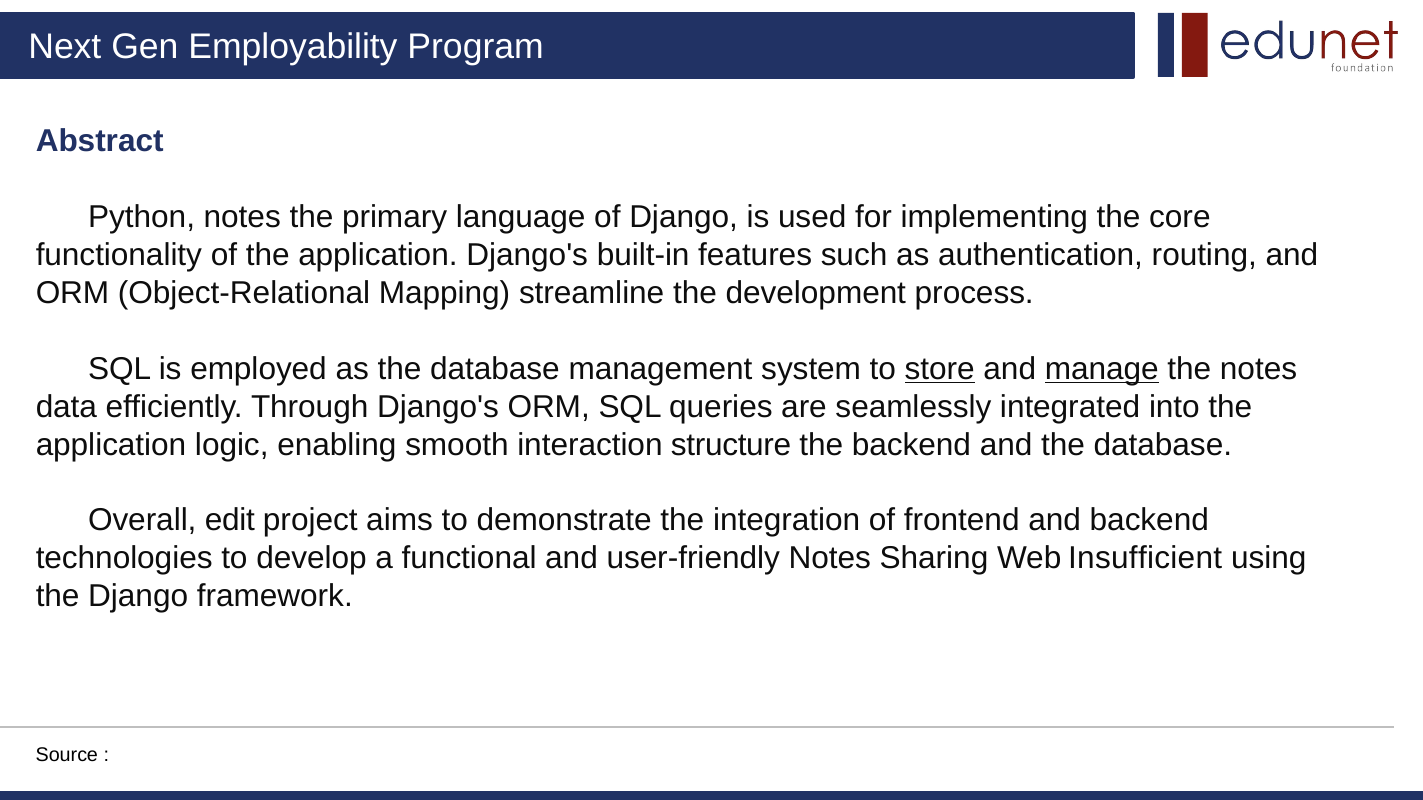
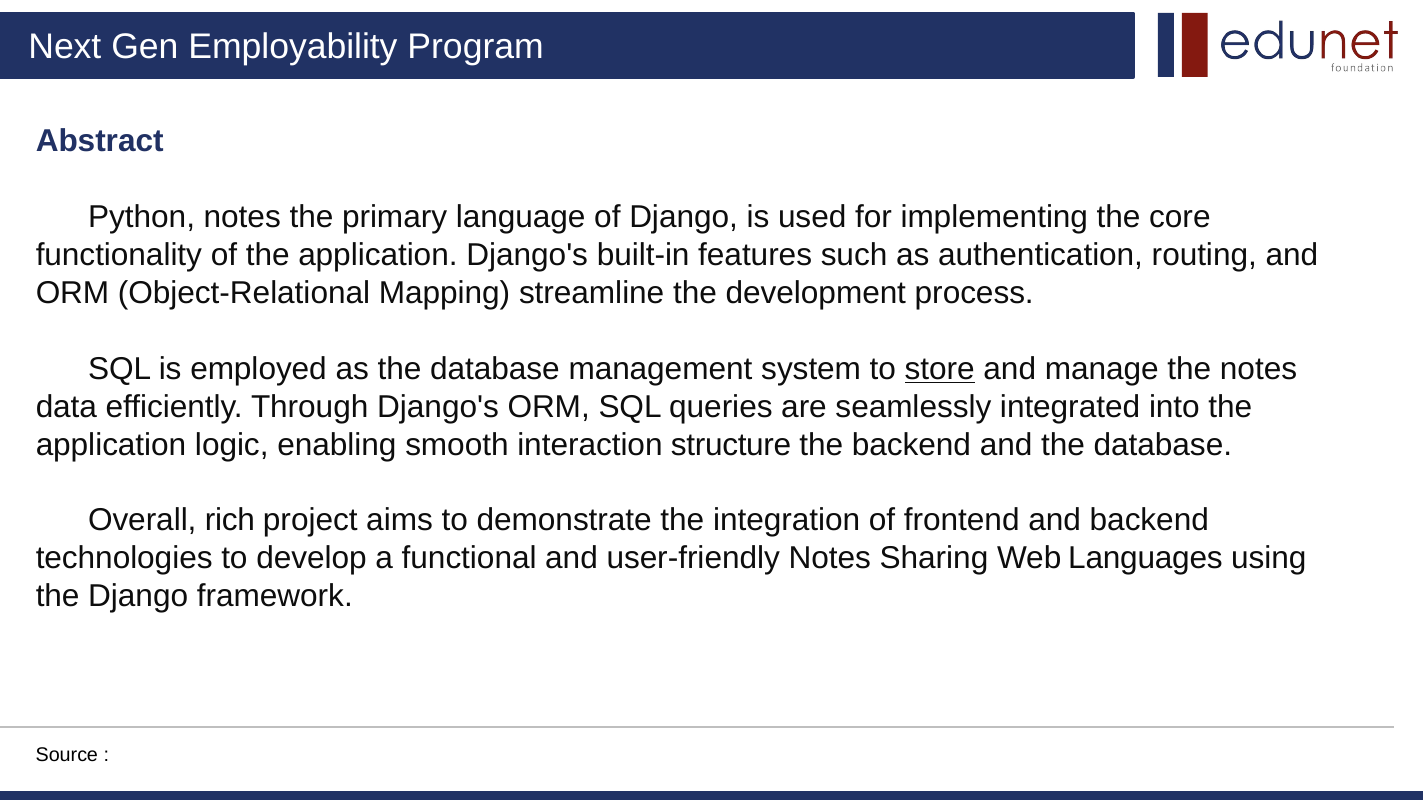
manage underline: present -> none
edit: edit -> rich
Insufficient: Insufficient -> Languages
